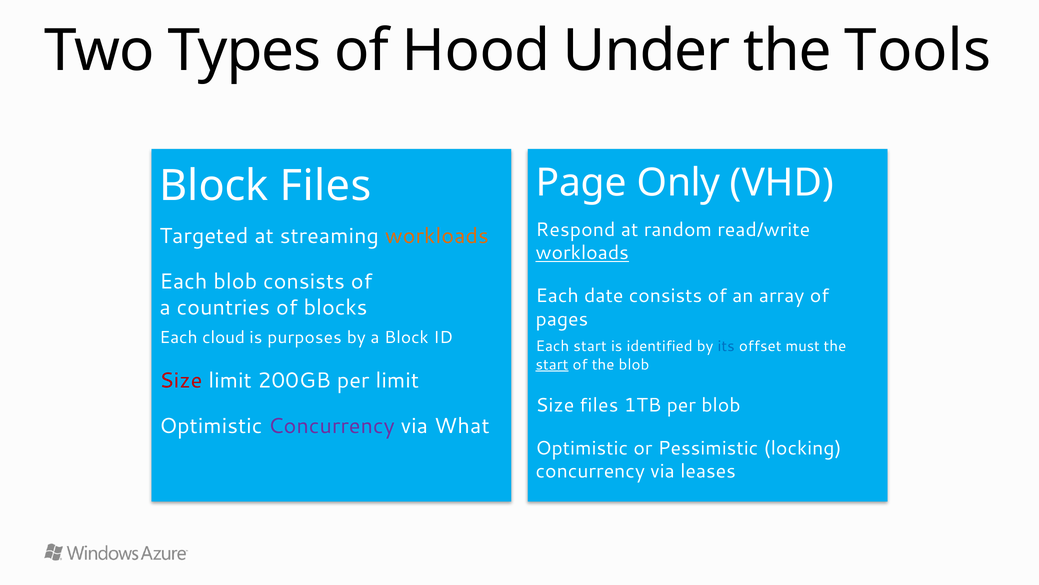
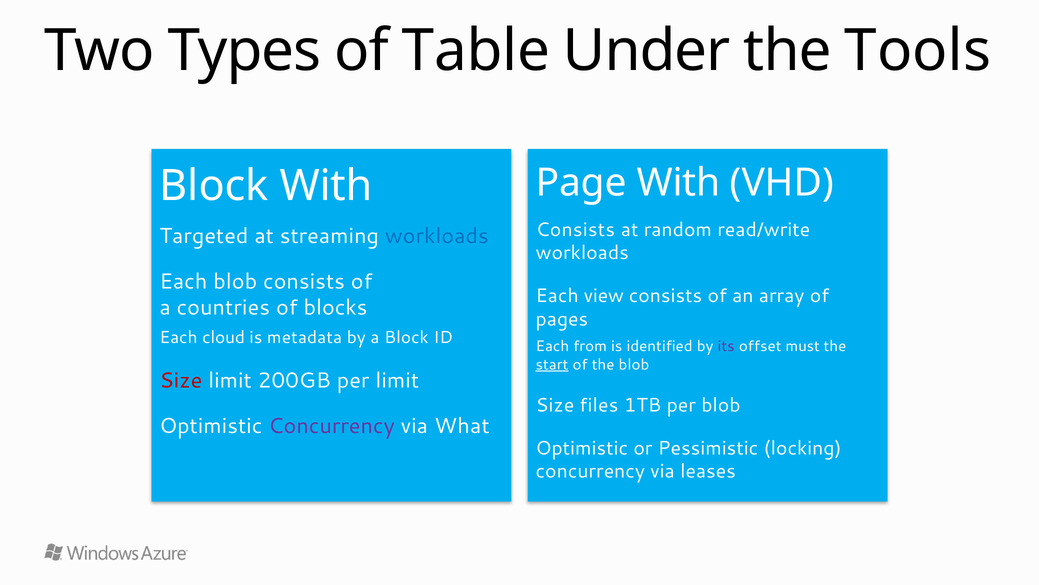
Hood: Hood -> Table
Page Only: Only -> With
Block Files: Files -> With
Respond at (575, 229): Respond -> Consists
workloads at (437, 236) colour: orange -> blue
workloads at (582, 253) underline: present -> none
date: date -> view
purposes: purposes -> metadata
Each start: start -> from
its colour: blue -> purple
